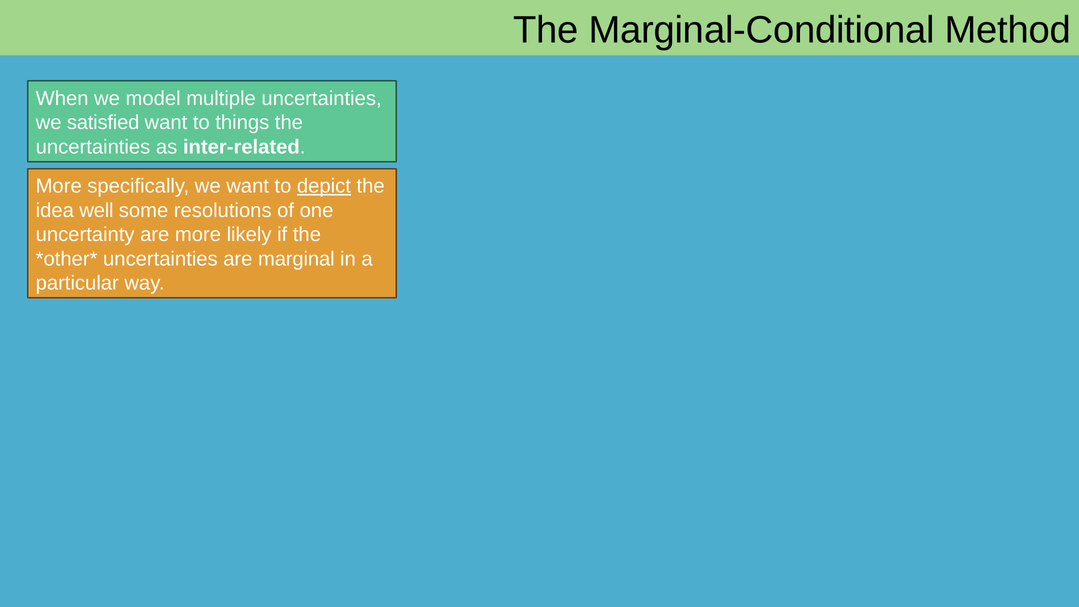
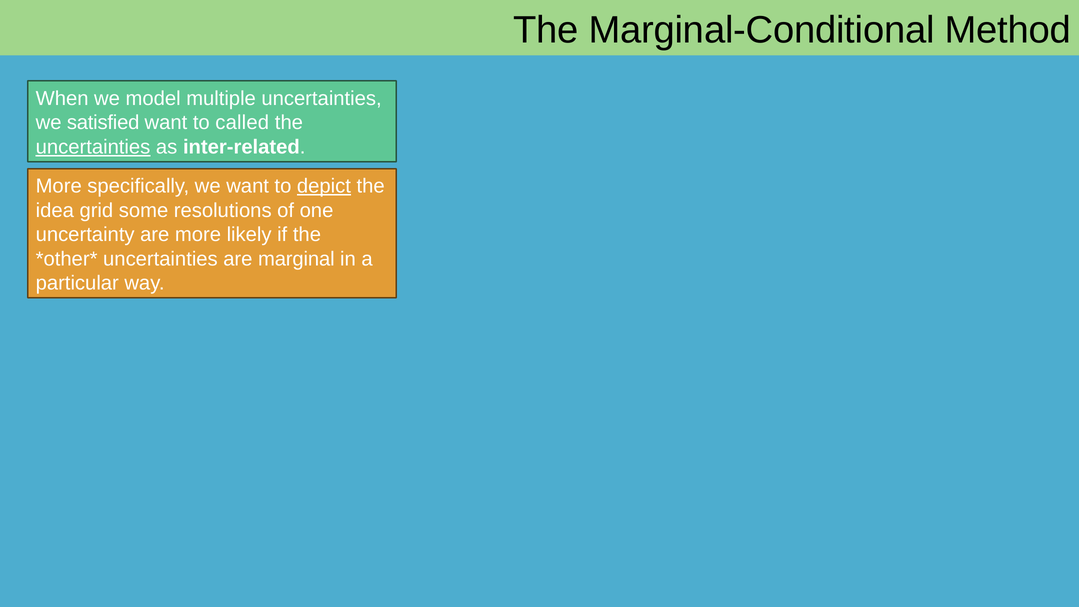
things: things -> called
uncertainties at (93, 147) underline: none -> present
well: well -> grid
